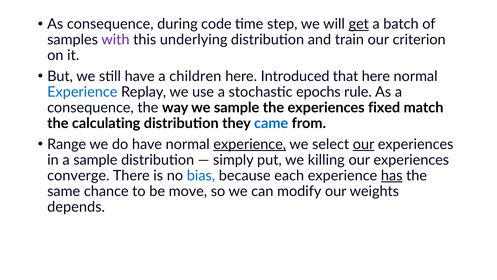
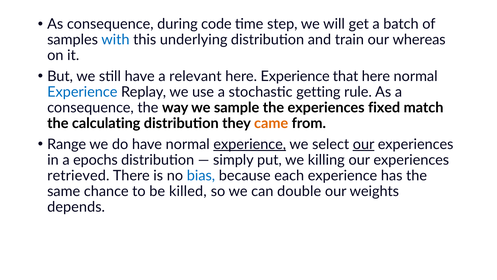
get underline: present -> none
with colour: purple -> blue
criterion: criterion -> whereas
children: children -> relevant
here Introduced: Introduced -> Experience
epochs: epochs -> getting
came colour: blue -> orange
a sample: sample -> epochs
converge: converge -> retrieved
has underline: present -> none
move: move -> killed
modify: modify -> double
